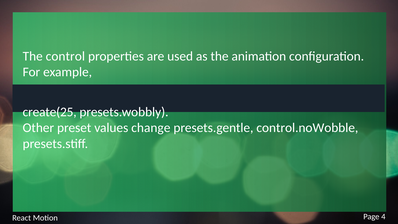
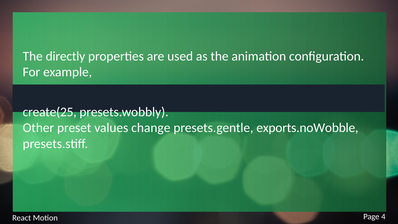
control: control -> directly
control.noWobble: control.noWobble -> exports.noWobble
